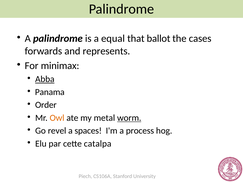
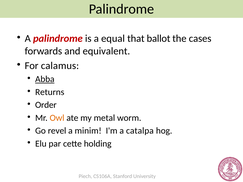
palindrome at (58, 39) colour: black -> red
represents: represents -> equivalent
minimax: minimax -> calamus
Panama: Panama -> Returns
worm underline: present -> none
spaces: spaces -> minim
process: process -> catalpa
catalpa: catalpa -> holding
